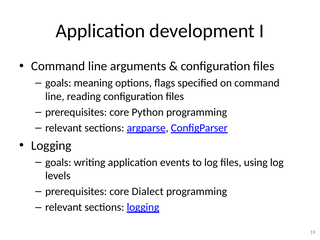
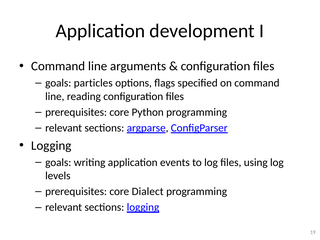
meaning: meaning -> particles
